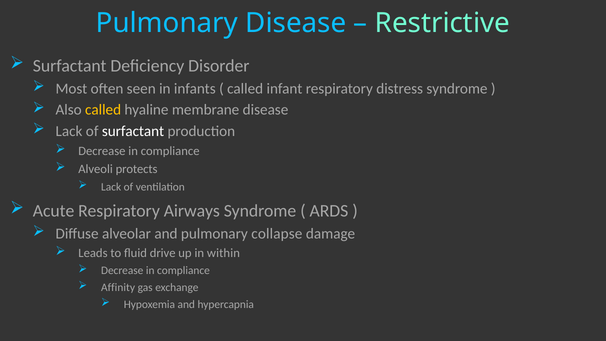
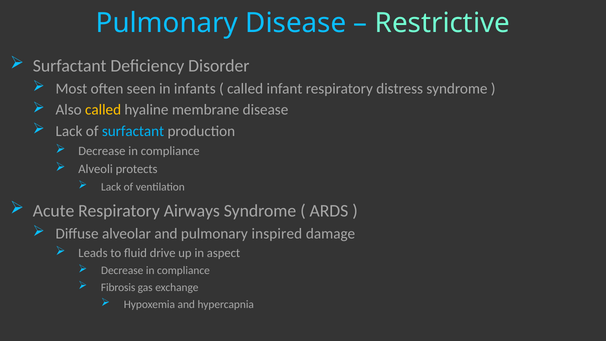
surfactant at (133, 131) colour: white -> light blue
collapse: collapse -> inspired
within: within -> aspect
Affinity: Affinity -> Fibrosis
